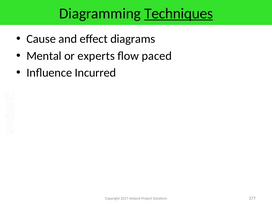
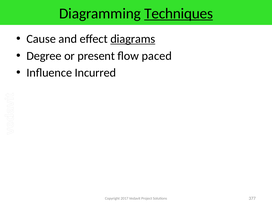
diagrams underline: none -> present
Mental: Mental -> Degree
experts: experts -> present
